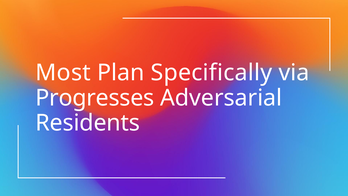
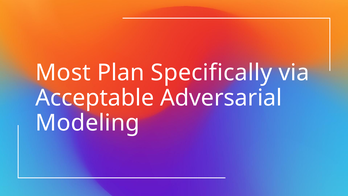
Progresses: Progresses -> Acceptable
Residents: Residents -> Modeling
